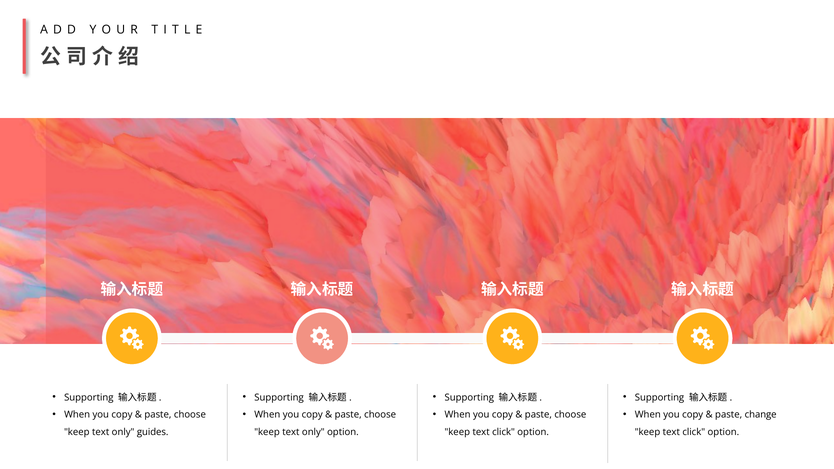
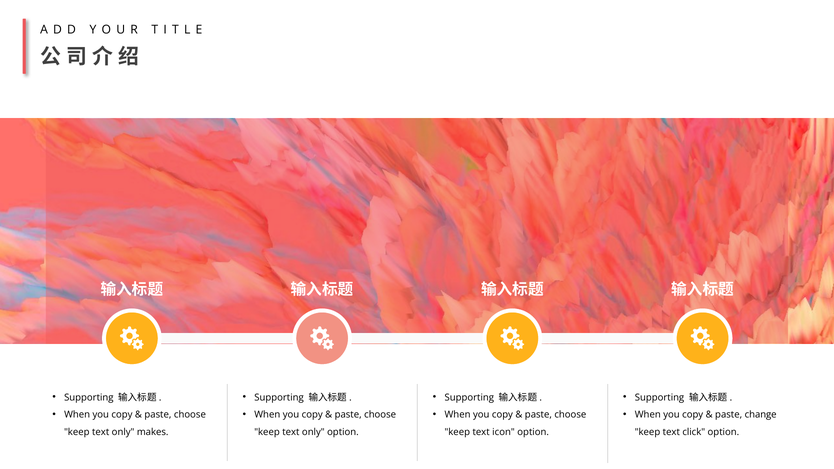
guides: guides -> makes
click at (504, 432): click -> icon
